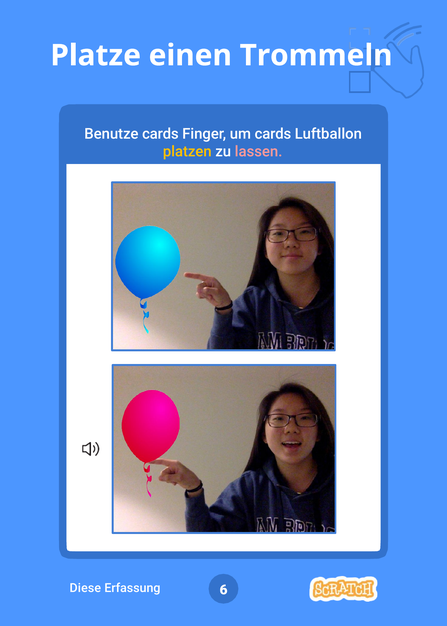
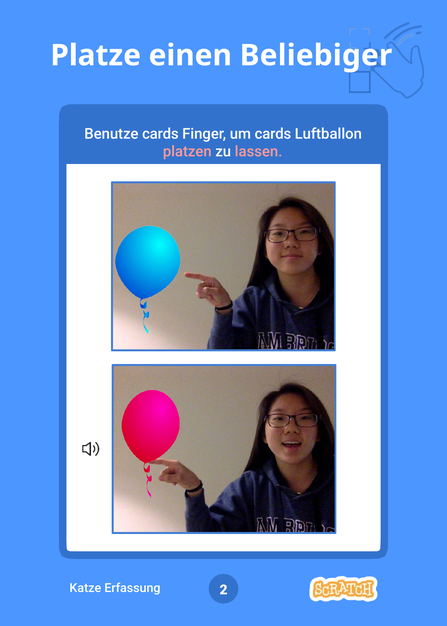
Trommeln: Trommeln -> Beliebiger
platzen colour: yellow -> pink
Diese: Diese -> Katze
6: 6 -> 2
